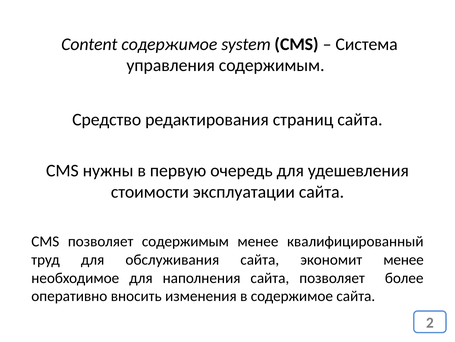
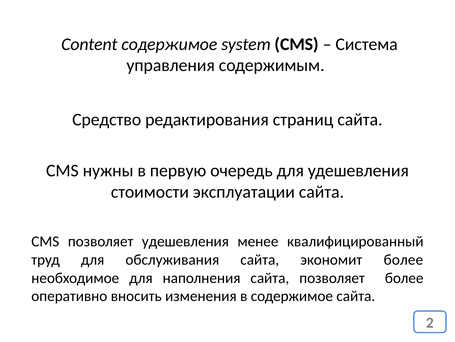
позволяет содержимым: содержимым -> удешевления
экономит менее: менее -> более
